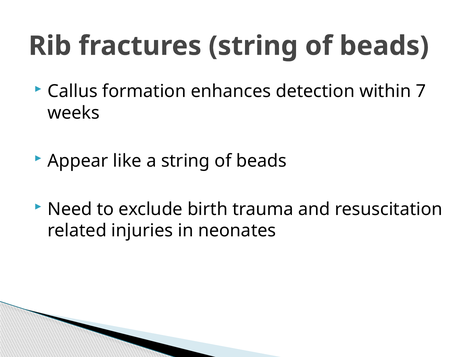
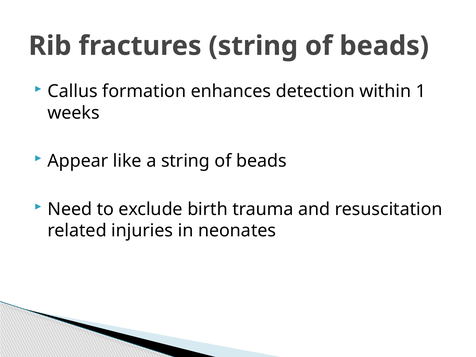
7: 7 -> 1
